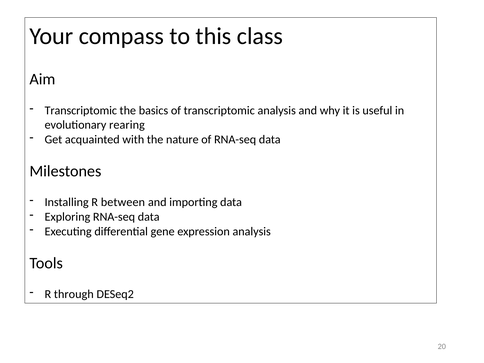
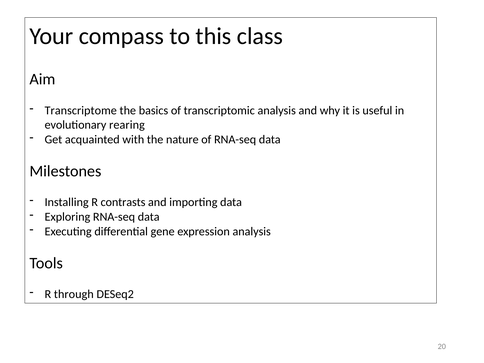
Transcriptomic at (81, 110): Transcriptomic -> Transcriptome
between: between -> contrasts
